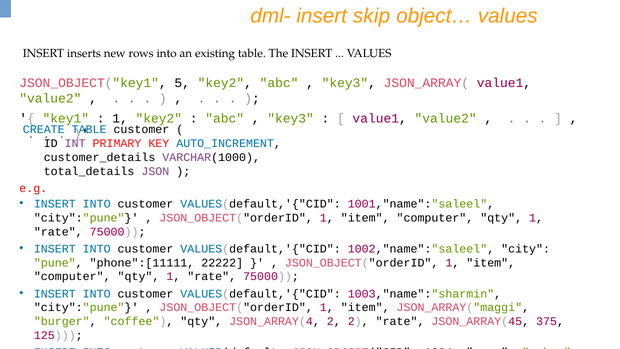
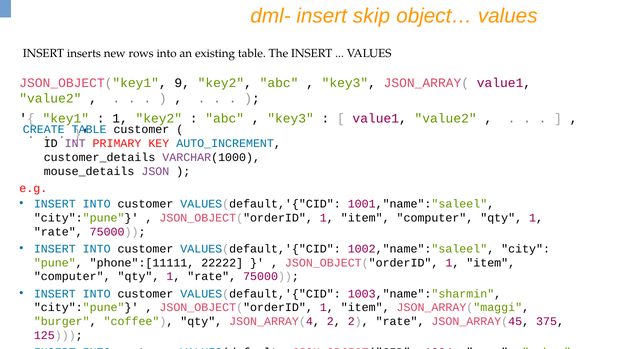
5: 5 -> 9
total_details: total_details -> mouse_details
